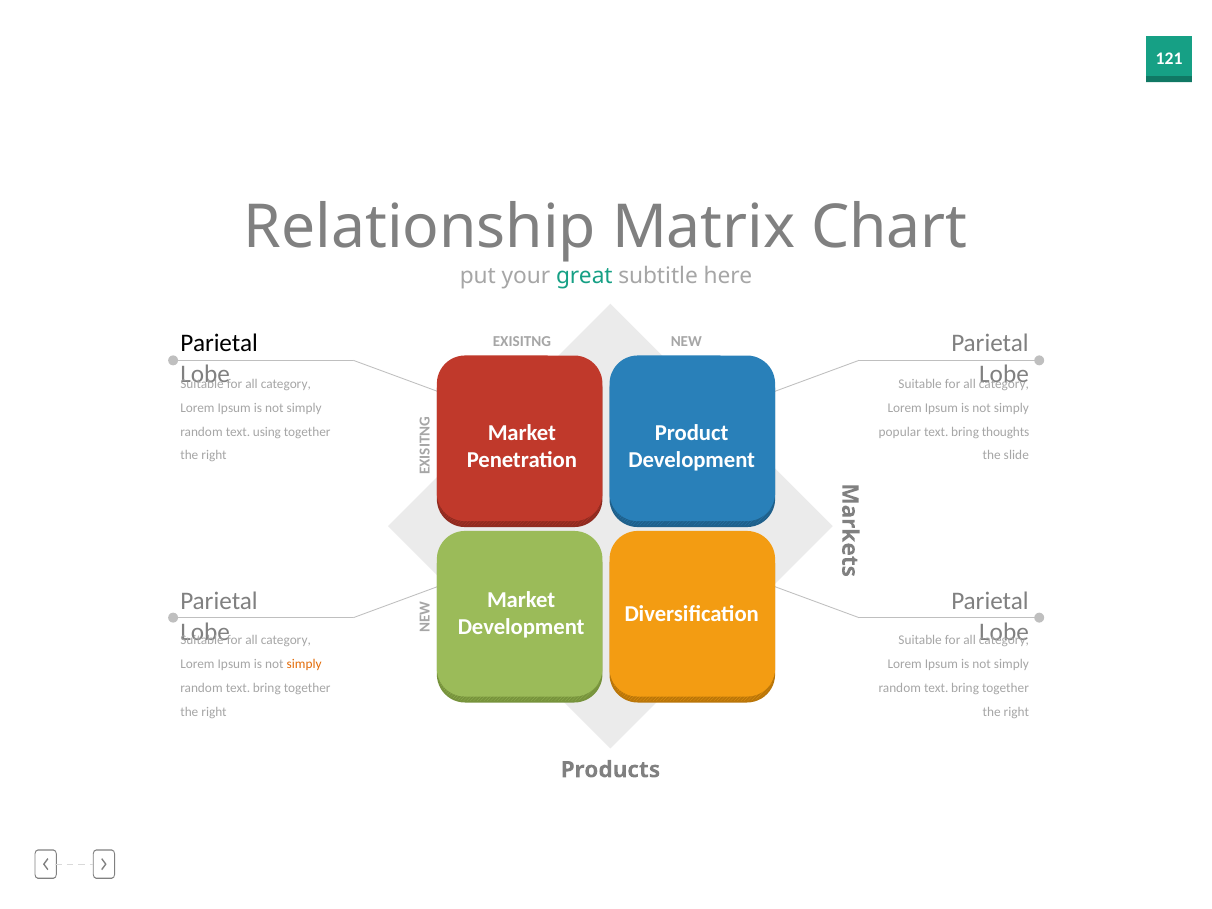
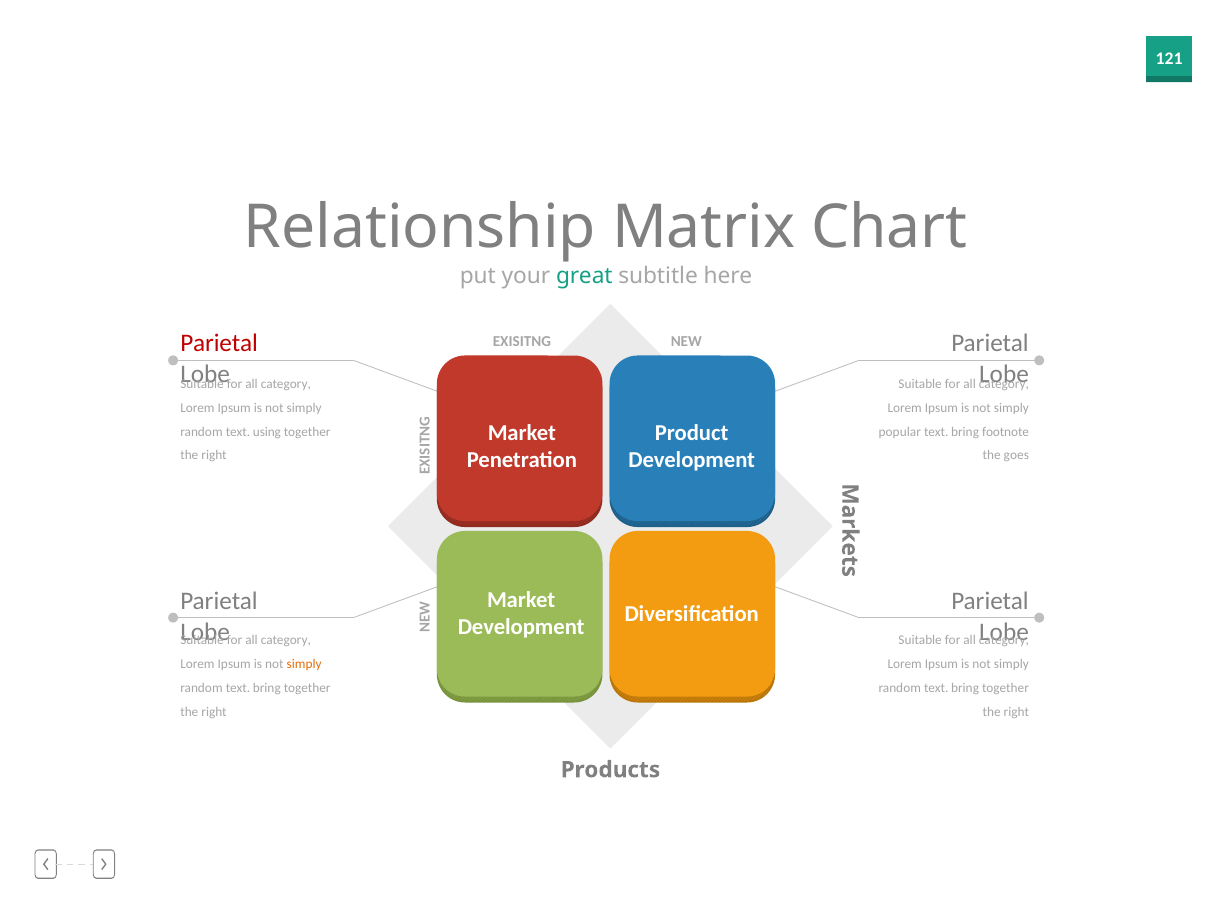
Parietal at (219, 343) colour: black -> red
thoughts: thoughts -> footnote
slide: slide -> goes
